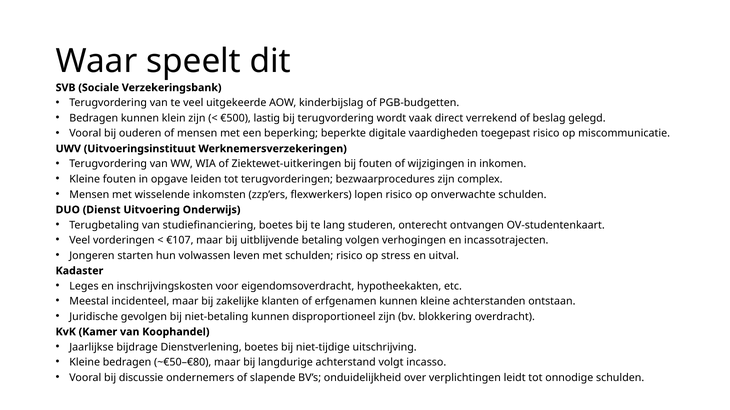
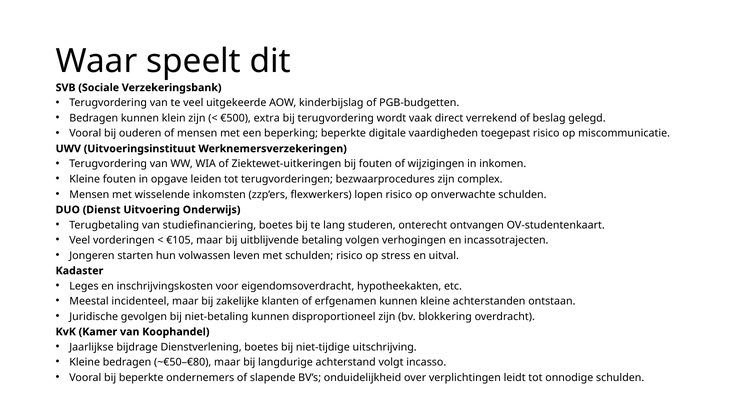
lastig: lastig -> extra
€107: €107 -> €105
bij discussie: discussie -> beperkte
